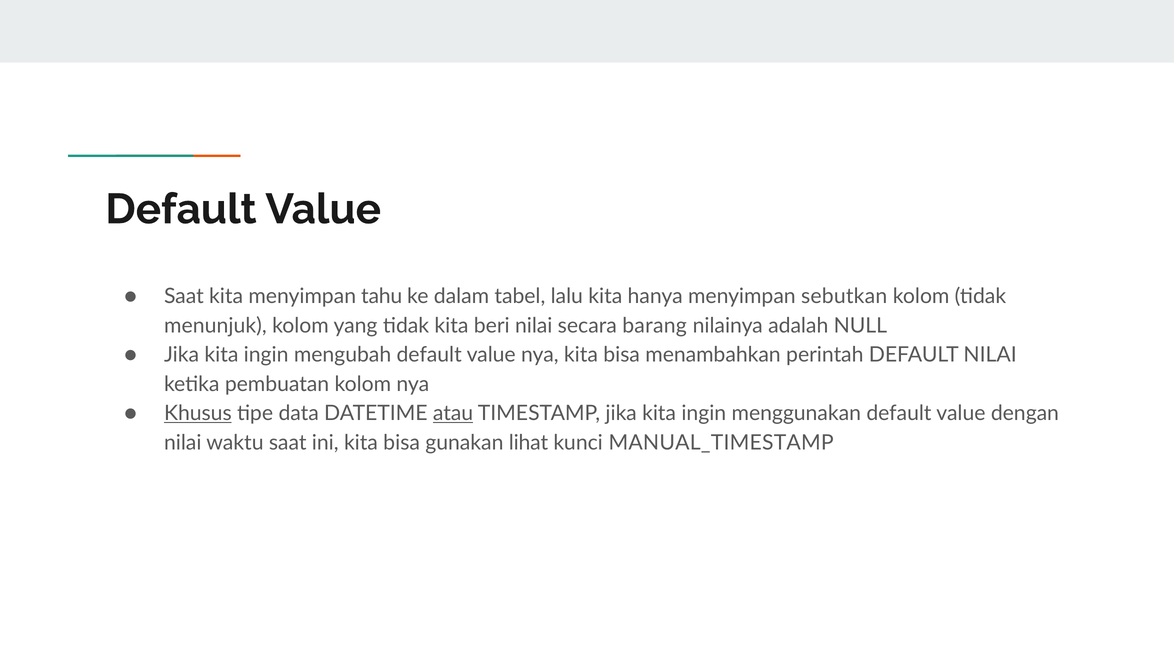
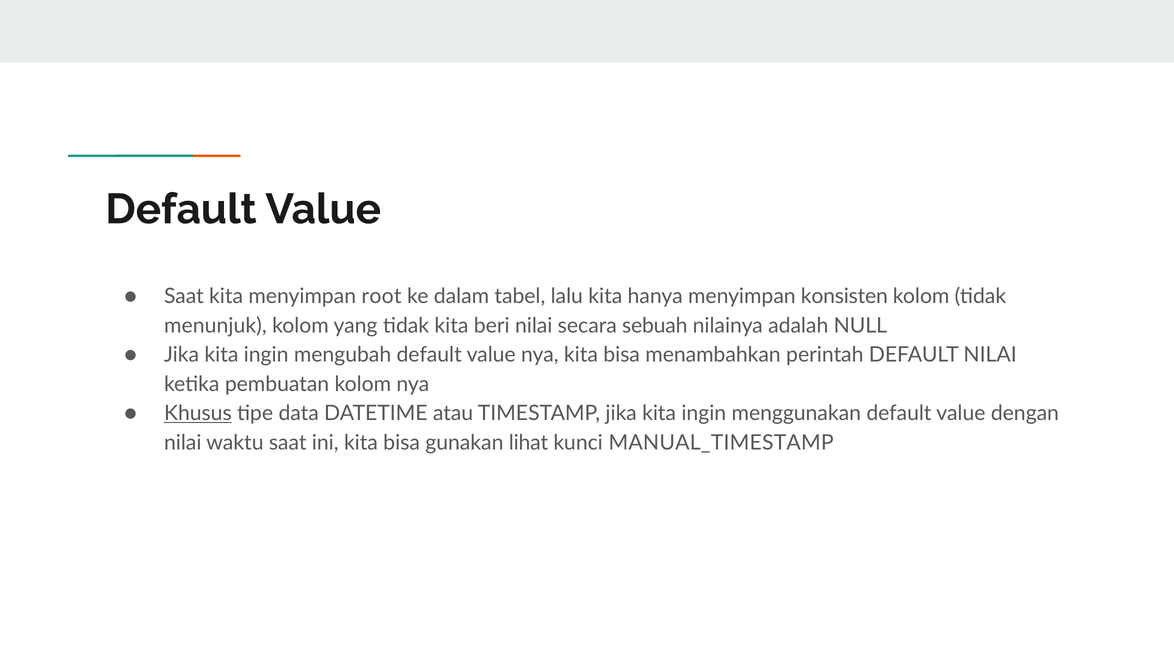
tahu: tahu -> root
sebutkan: sebutkan -> konsisten
barang: barang -> sebuah
atau underline: present -> none
